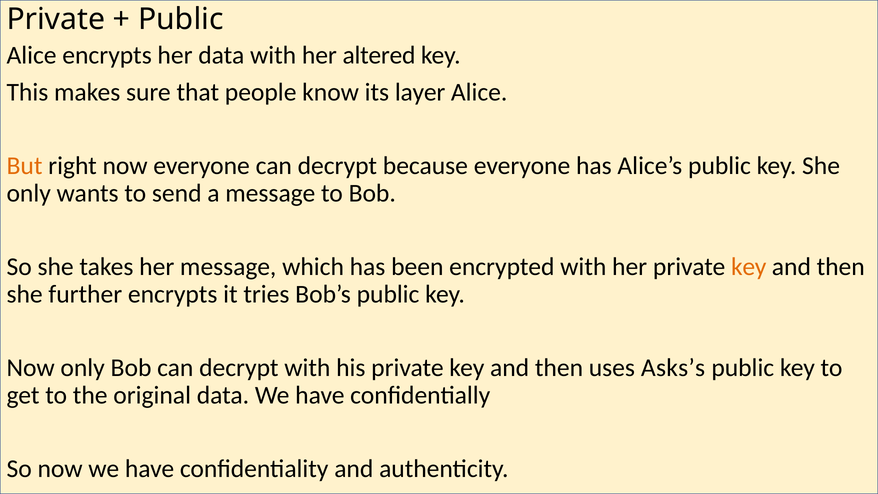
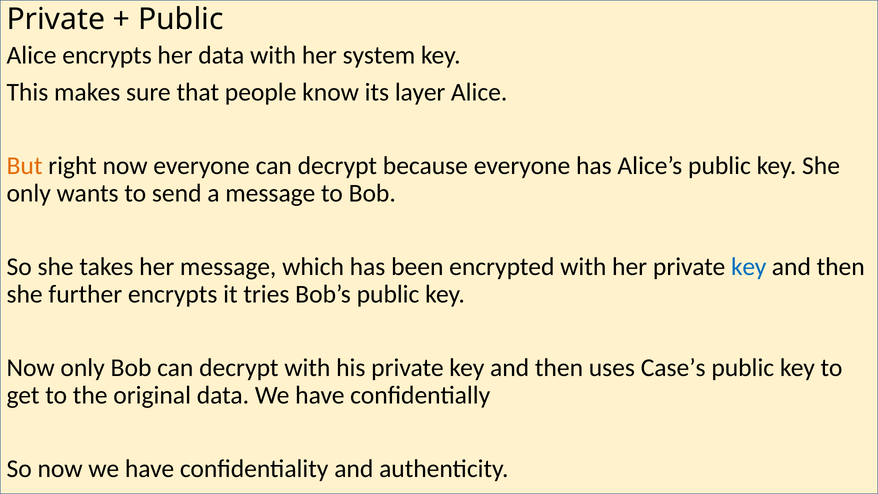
altered: altered -> system
key at (749, 267) colour: orange -> blue
Asks’s: Asks’s -> Case’s
